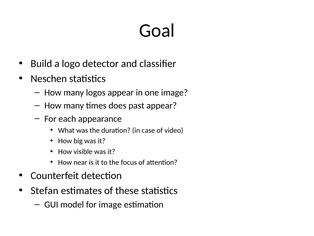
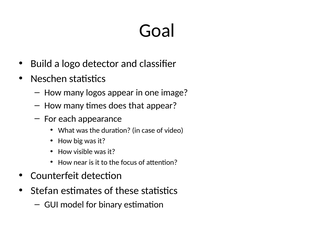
past: past -> that
for image: image -> binary
